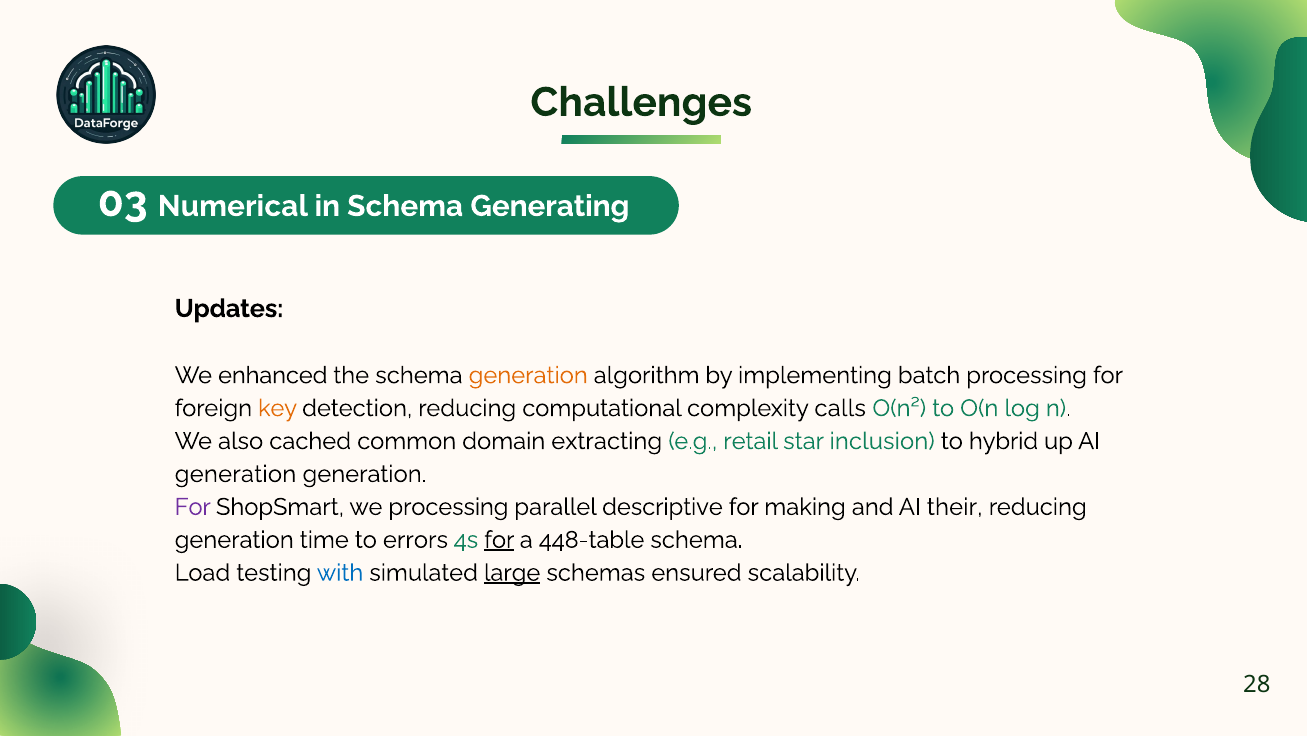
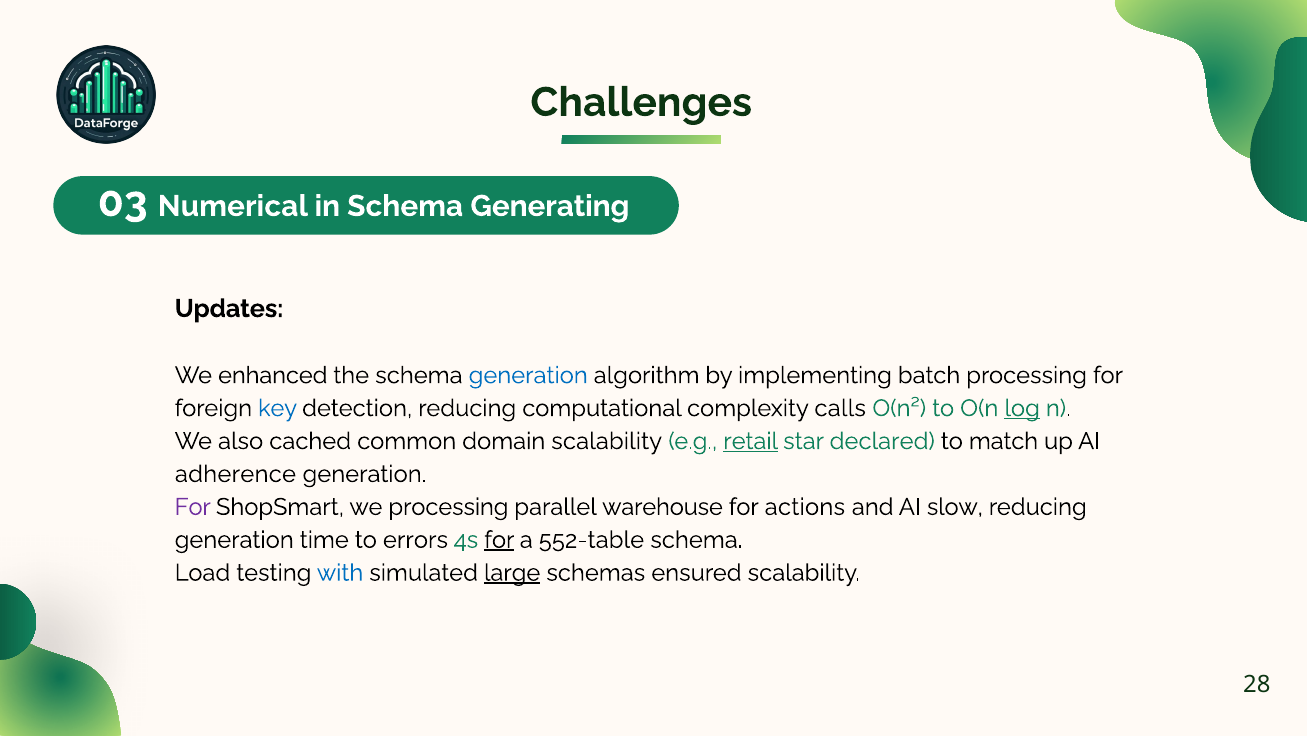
generation at (528, 376) colour: orange -> blue
key colour: orange -> blue
log underline: none -> present
domain extracting: extracting -> scalability
retail underline: none -> present
inclusion: inclusion -> declared
hybrid: hybrid -> match
generation at (235, 474): generation -> adherence
descriptive: descriptive -> warehouse
making: making -> actions
their: their -> slow
448-table: 448-table -> 552-table
